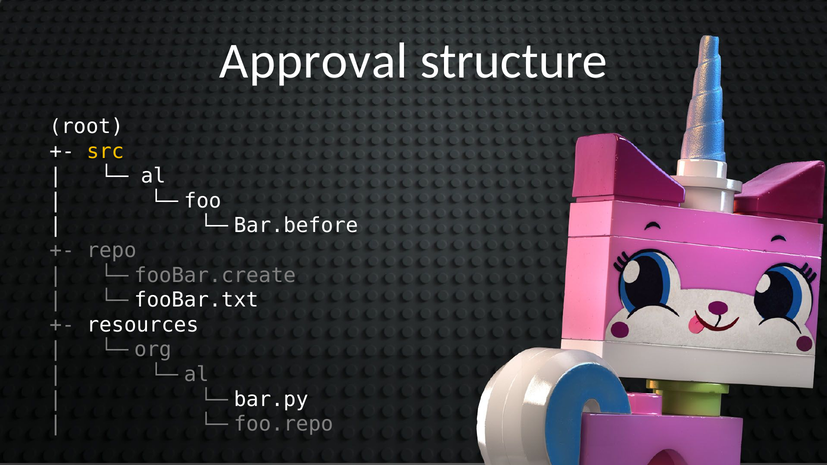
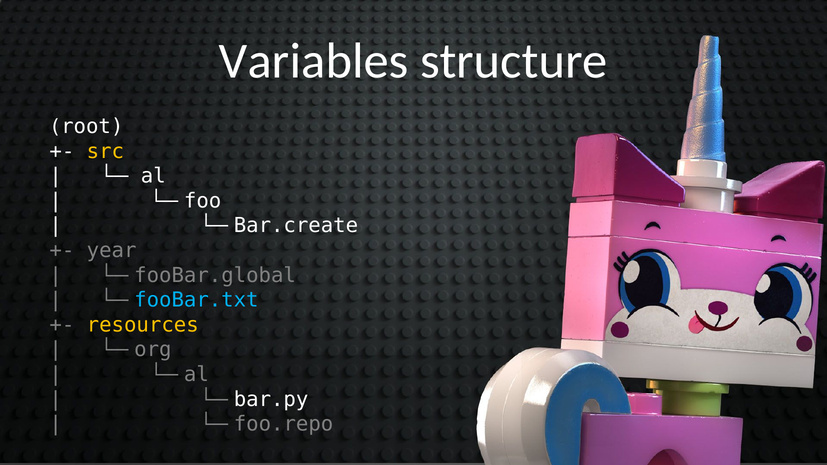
Approval: Approval -> Variables
Bar.before: Bar.before -> Bar.create
repo: repo -> year
fooBar.create: fooBar.create -> fooBar.global
fooBar.txt colour: white -> light blue
resources colour: white -> yellow
